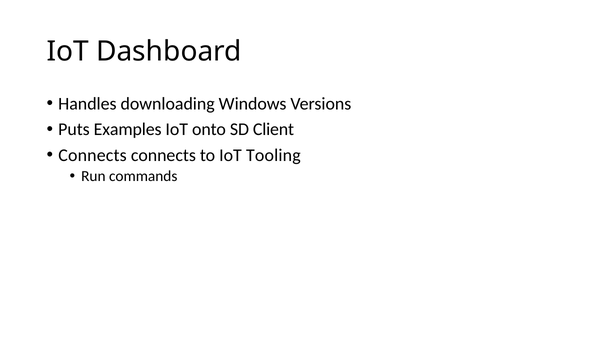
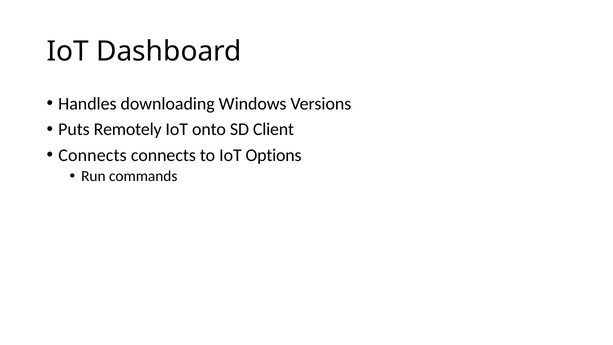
Examples: Examples -> Remotely
Tooling: Tooling -> Options
